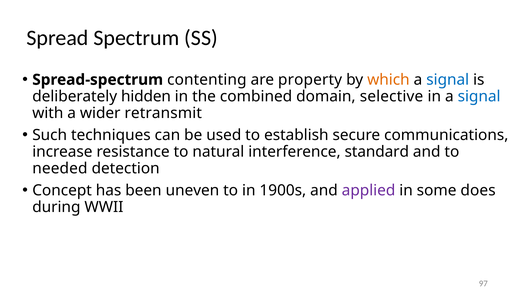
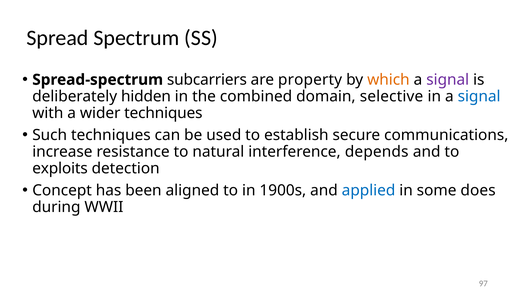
contenting: contenting -> subcarriers
signal at (448, 80) colour: blue -> purple
wider retransmit: retransmit -> techniques
standard: standard -> depends
needed: needed -> exploits
uneven: uneven -> aligned
applied colour: purple -> blue
